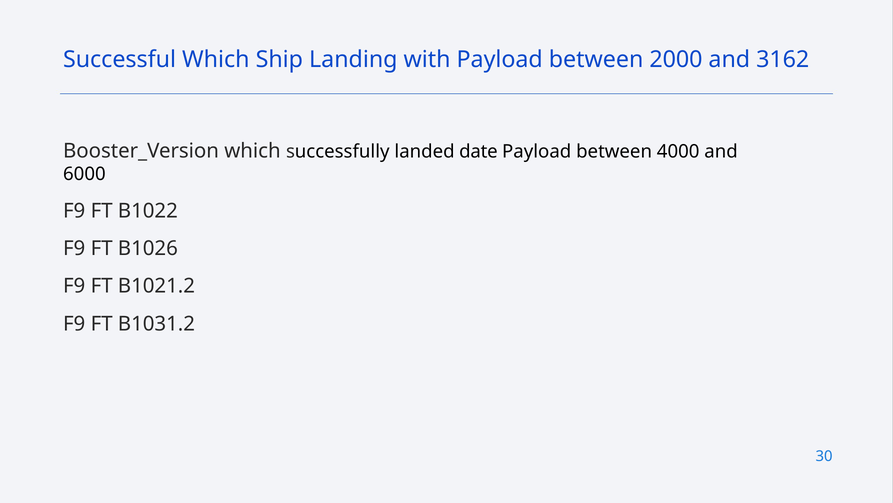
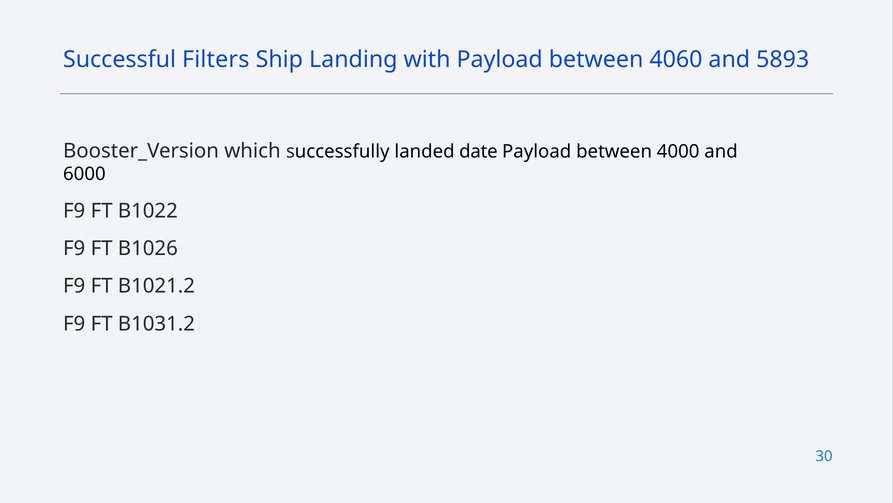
Successful Which: Which -> Filters
2000: 2000 -> 4060
3162: 3162 -> 5893
